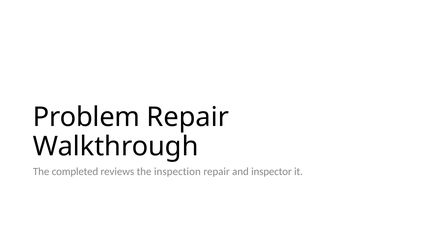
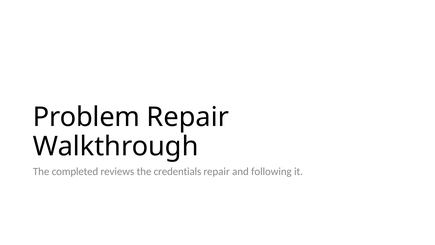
inspection: inspection -> credentials
inspector: inspector -> following
